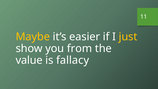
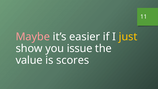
Maybe colour: yellow -> pink
from: from -> issue
fallacy: fallacy -> scores
